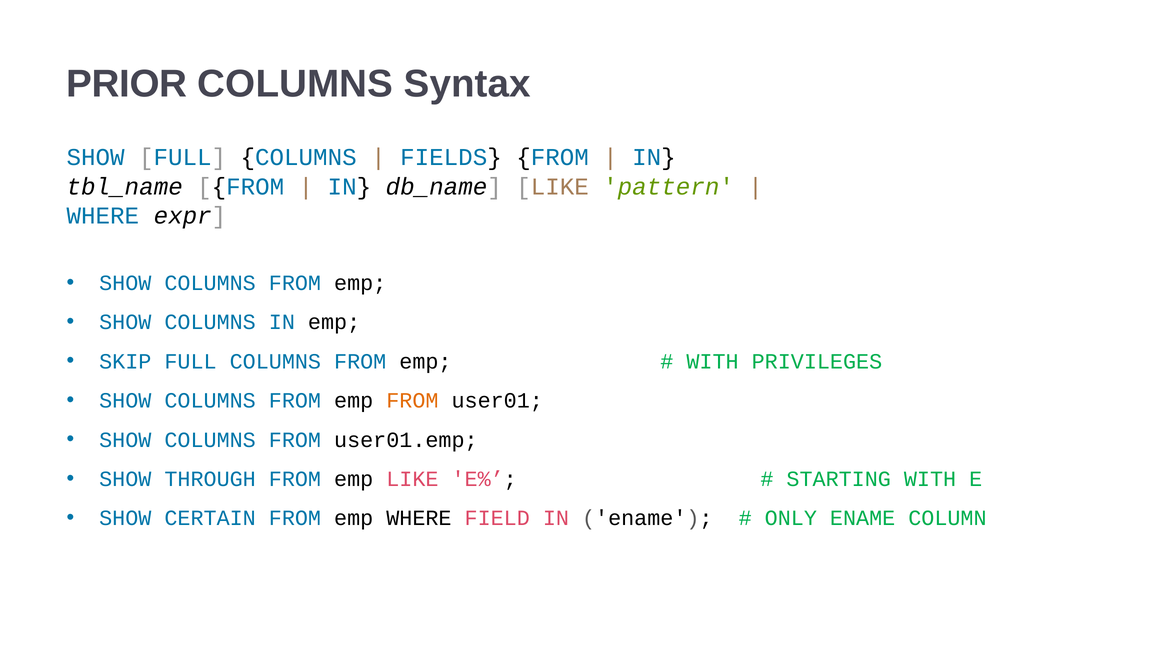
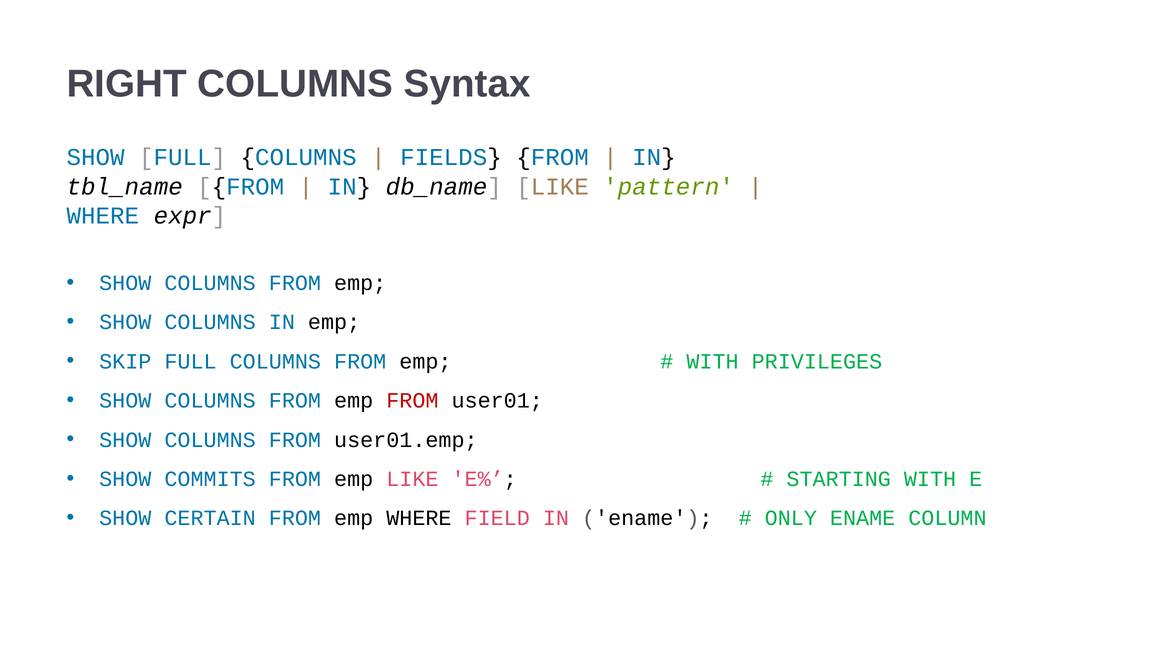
PRIOR: PRIOR -> RIGHT
FROM at (412, 400) colour: orange -> red
THROUGH: THROUGH -> COMMITS
